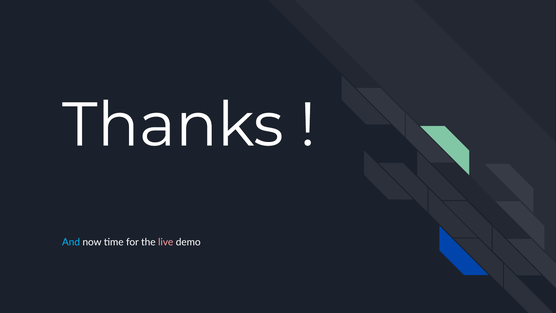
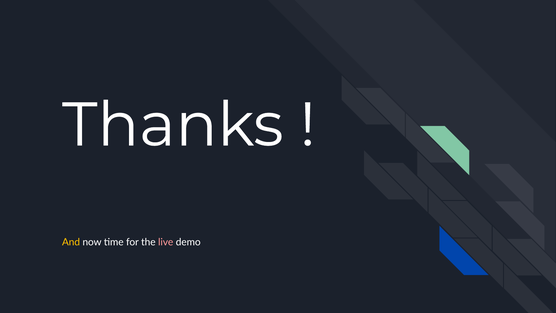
And colour: light blue -> yellow
